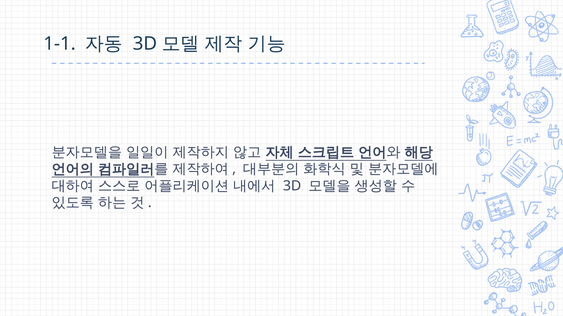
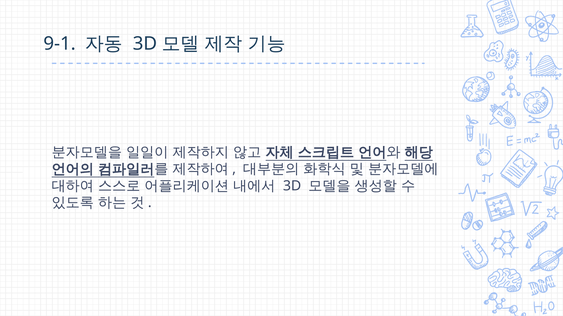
1-1: 1-1 -> 9-1
